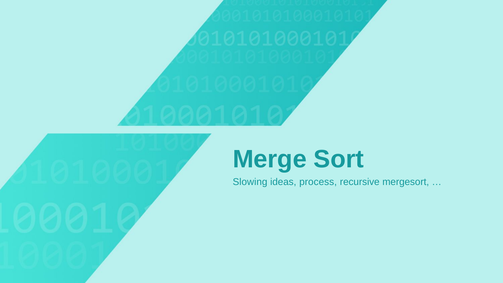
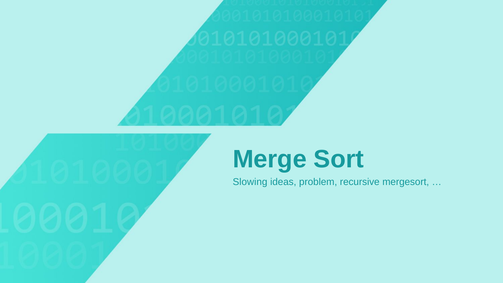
process: process -> problem
